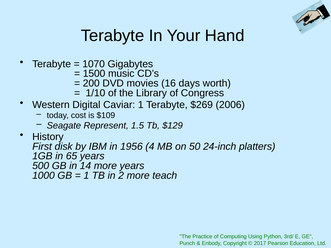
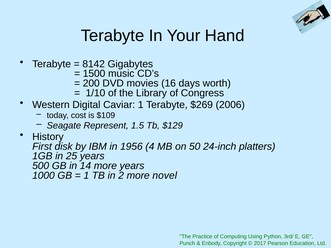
1070: 1070 -> 8142
65: 65 -> 25
teach: teach -> novel
